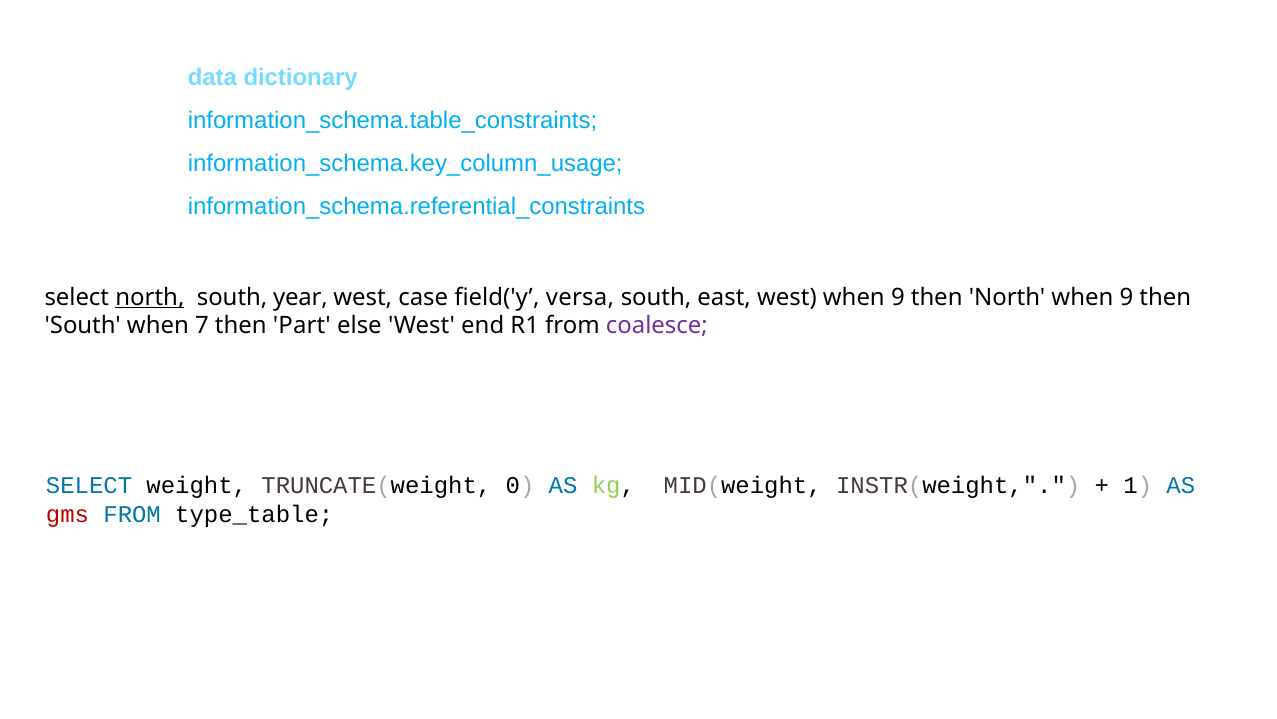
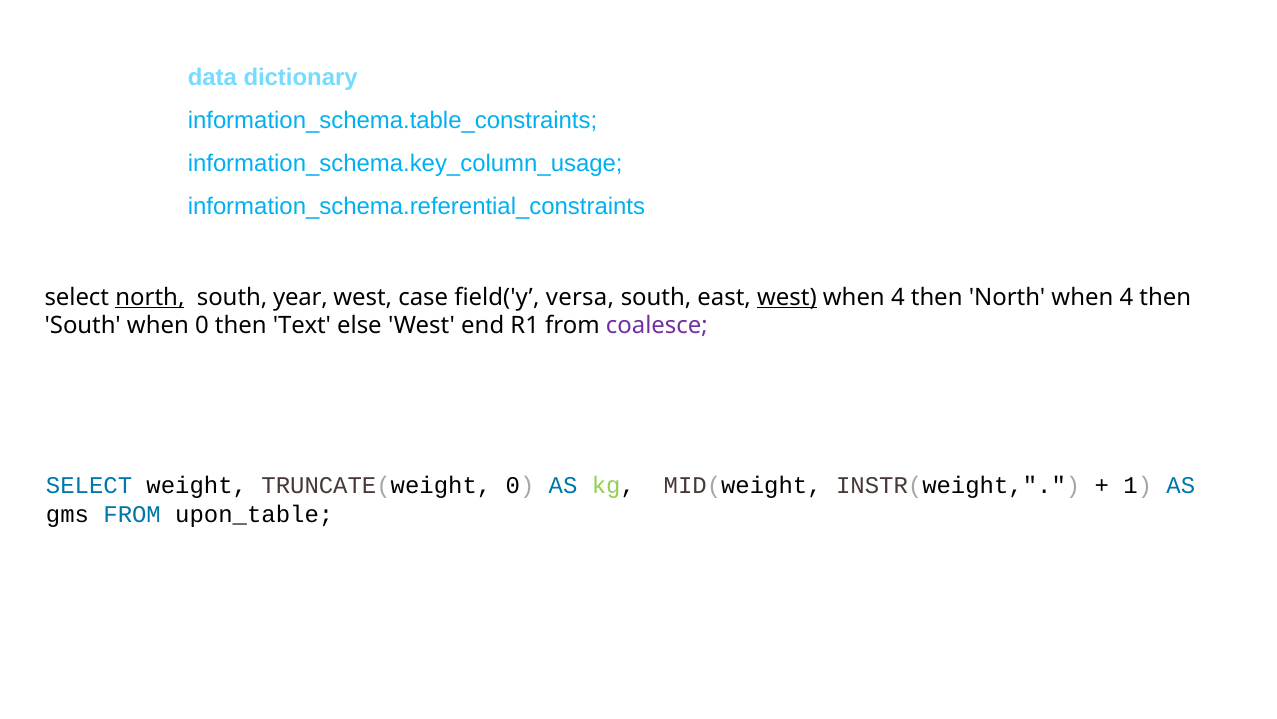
west at (787, 297) underline: none -> present
9 at (898, 297): 9 -> 4
North when 9: 9 -> 4
when 7: 7 -> 0
Part: Part -> Text
gms colour: red -> black
type_table: type_table -> upon_table
